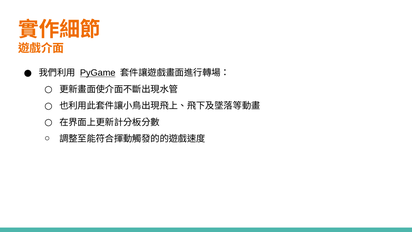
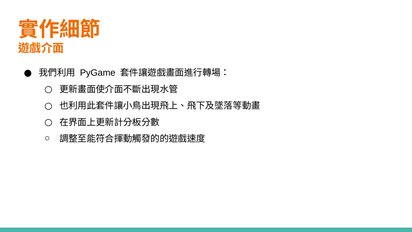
PyGame underline: present -> none
